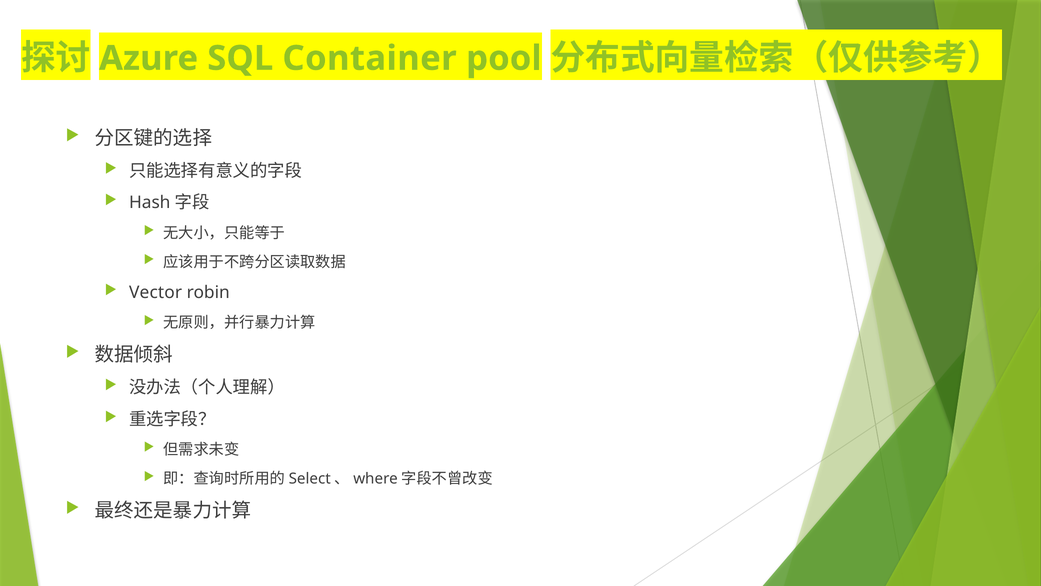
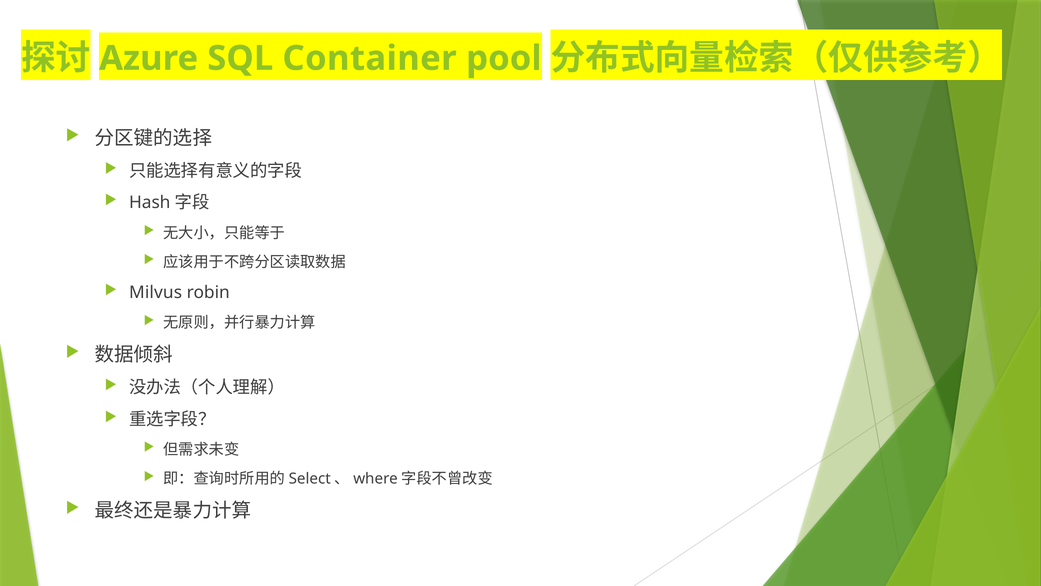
Vector: Vector -> Milvus
